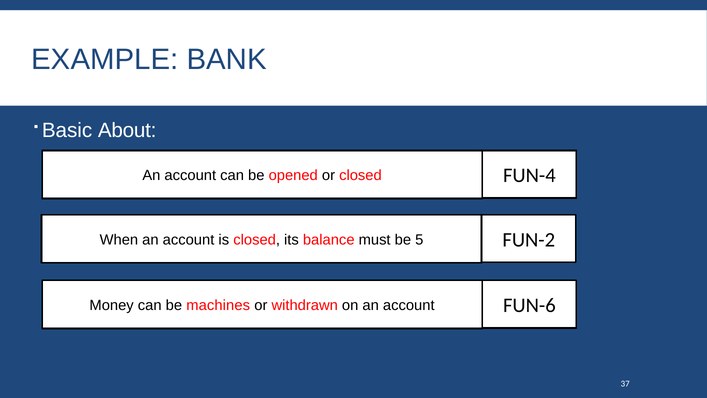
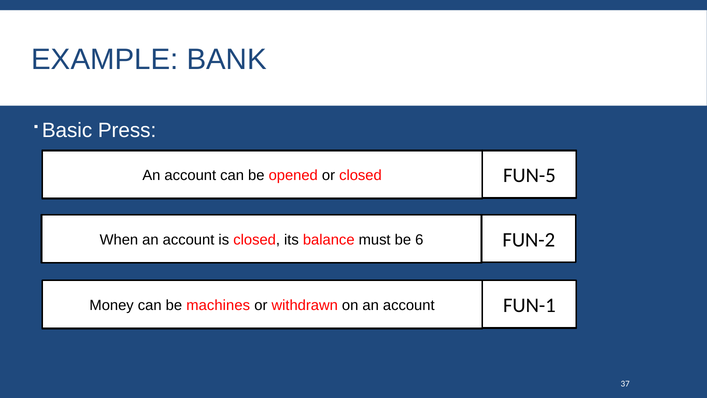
About: About -> Press
FUN-4: FUN-4 -> FUN-5
5: 5 -> 6
FUN-6: FUN-6 -> FUN-1
